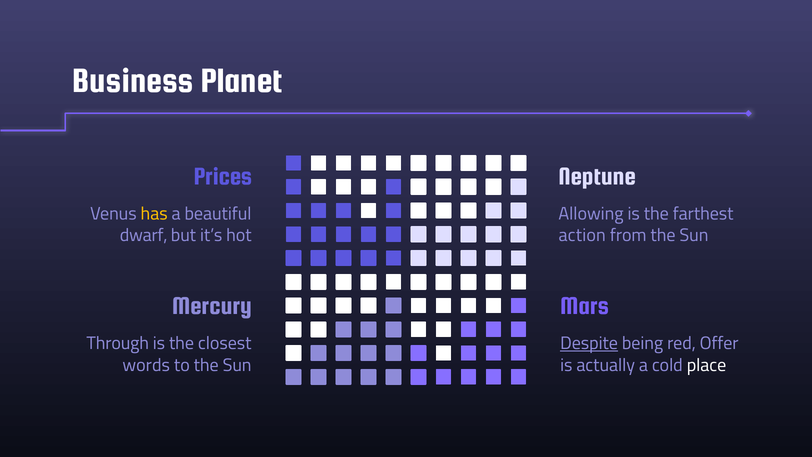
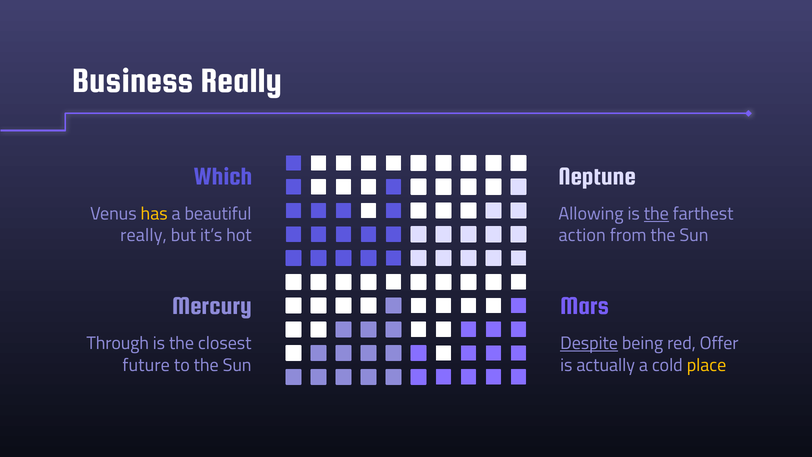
Business Planet: Planet -> Really
Prices: Prices -> Which
the at (656, 214) underline: none -> present
dwarf at (144, 235): dwarf -> really
words: words -> future
place colour: white -> yellow
